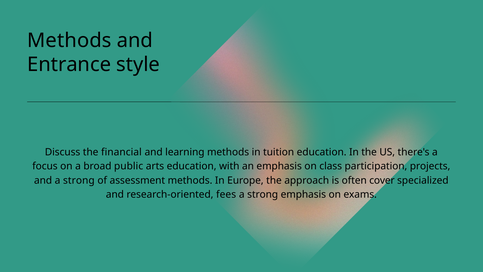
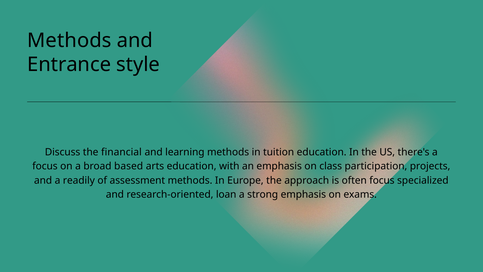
public: public -> based
and a strong: strong -> readily
often cover: cover -> focus
fees: fees -> loan
